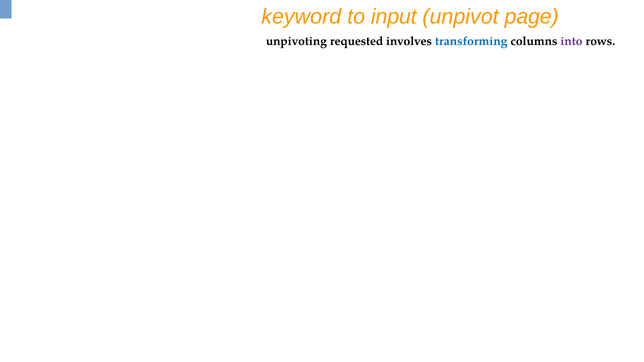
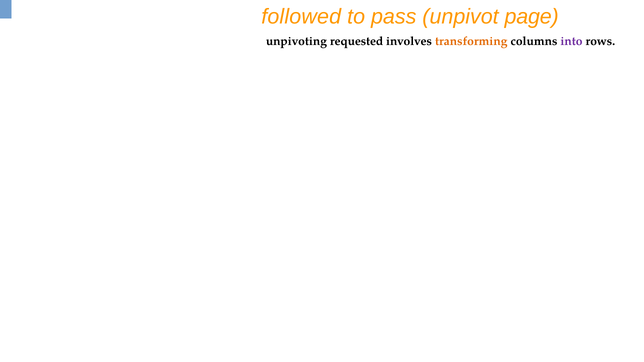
keyword: keyword -> followed
input: input -> pass
transforming colour: blue -> orange
